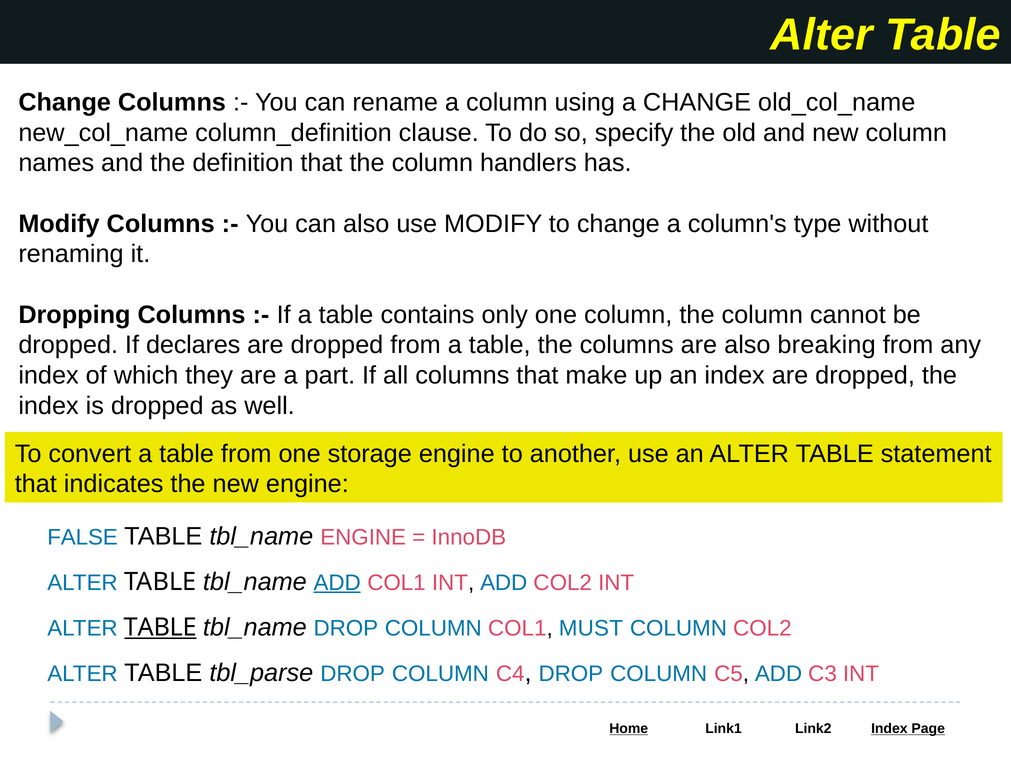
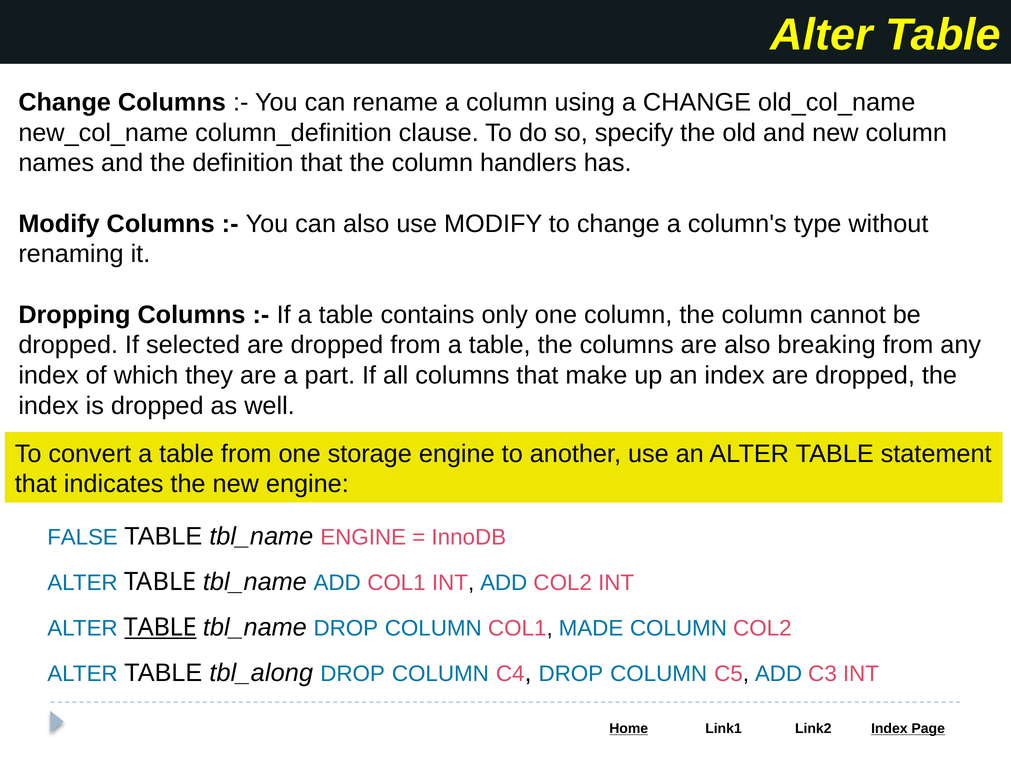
declares: declares -> selected
ADD at (337, 583) underline: present -> none
MUST: MUST -> MADE
tbl_parse: tbl_parse -> tbl_along
